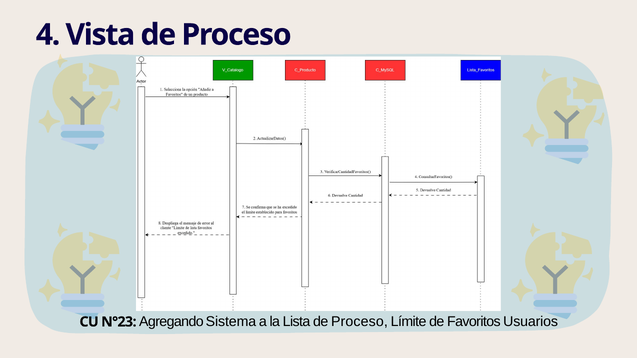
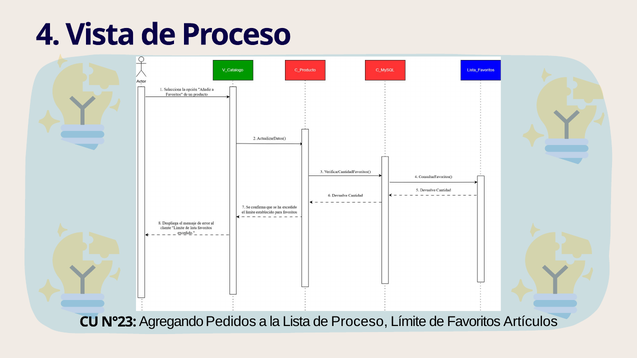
Sistema: Sistema -> Pedidos
Usuarios: Usuarios -> Artículos
